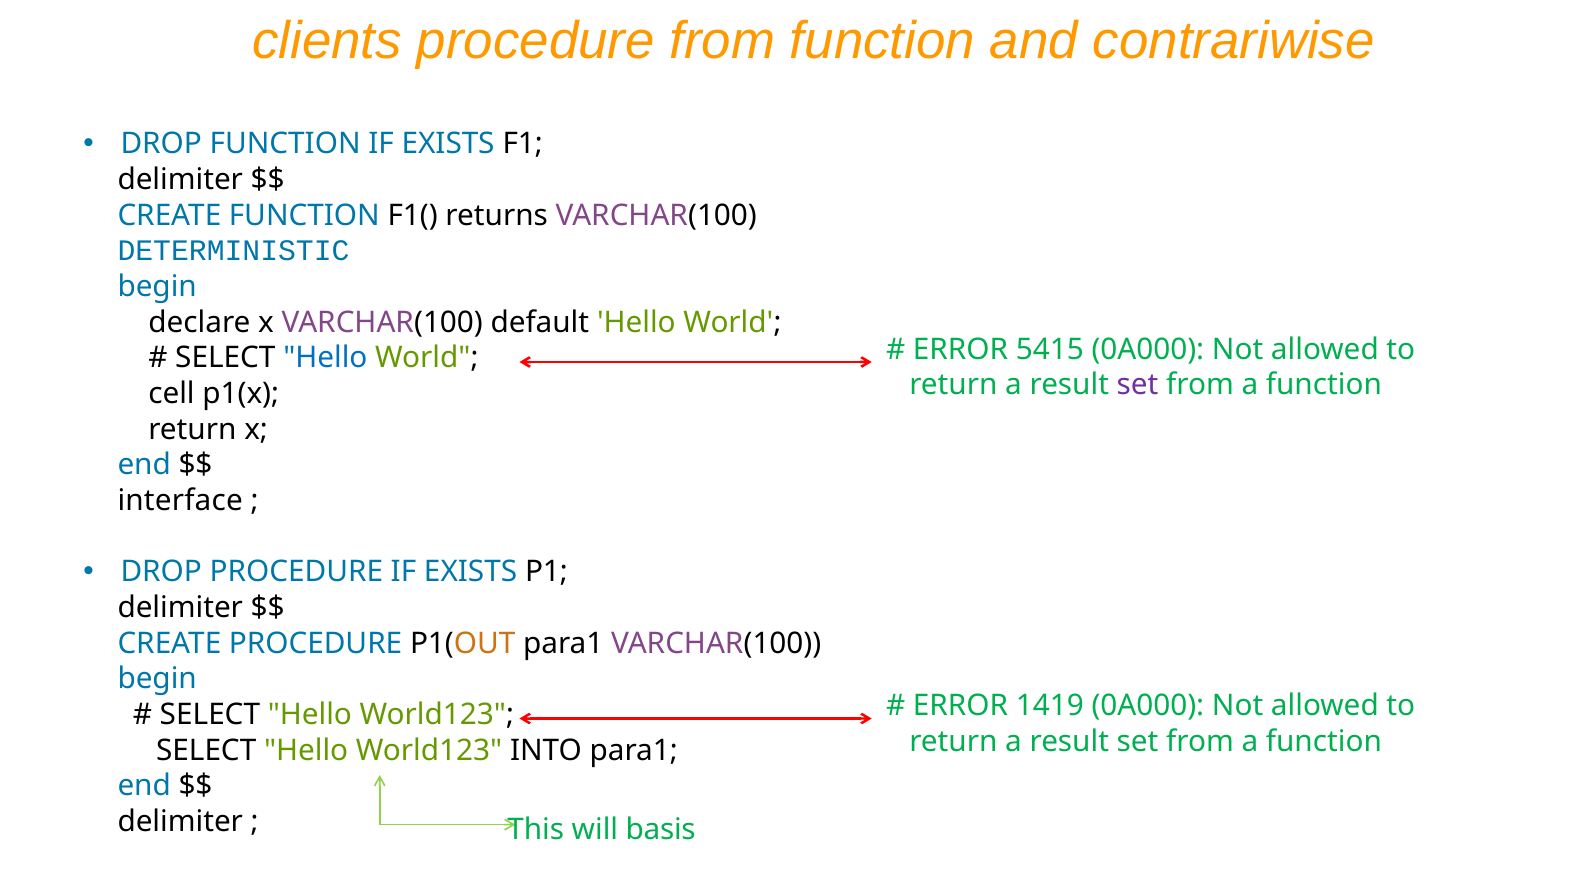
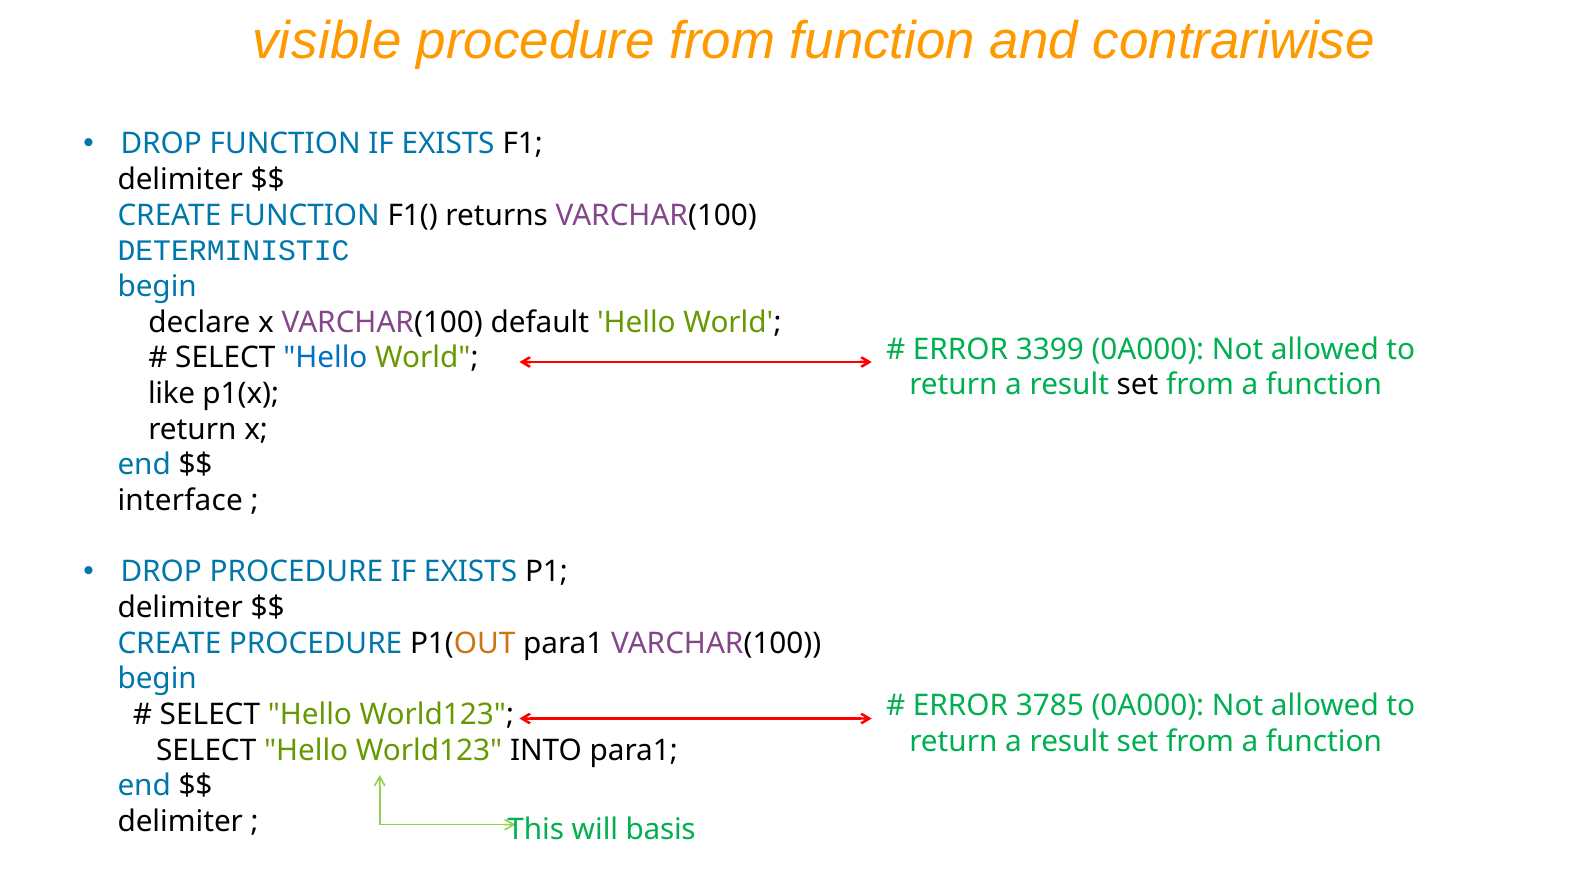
clients: clients -> visible
5415: 5415 -> 3399
set at (1138, 385) colour: purple -> black
cell: cell -> like
1419: 1419 -> 3785
